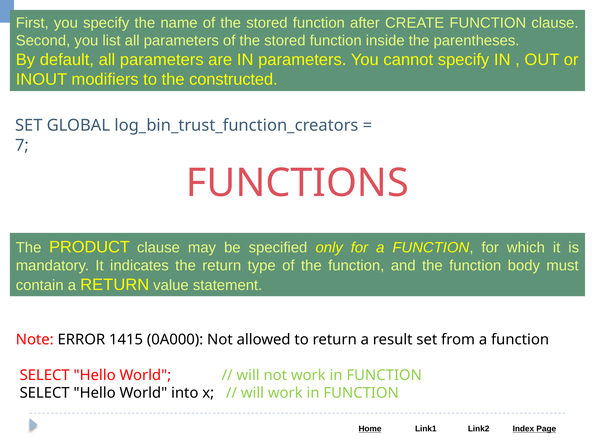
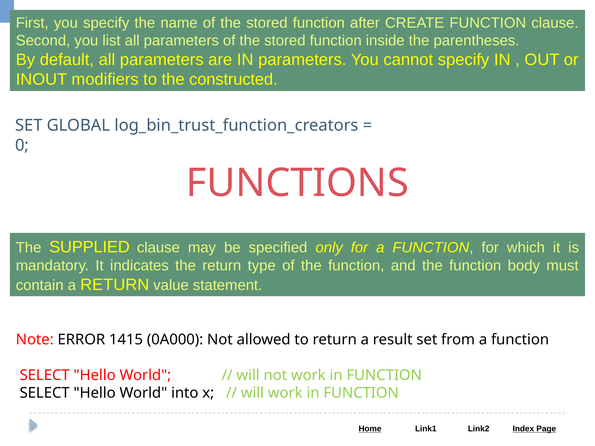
7: 7 -> 0
PRODUCT: PRODUCT -> SUPPLIED
